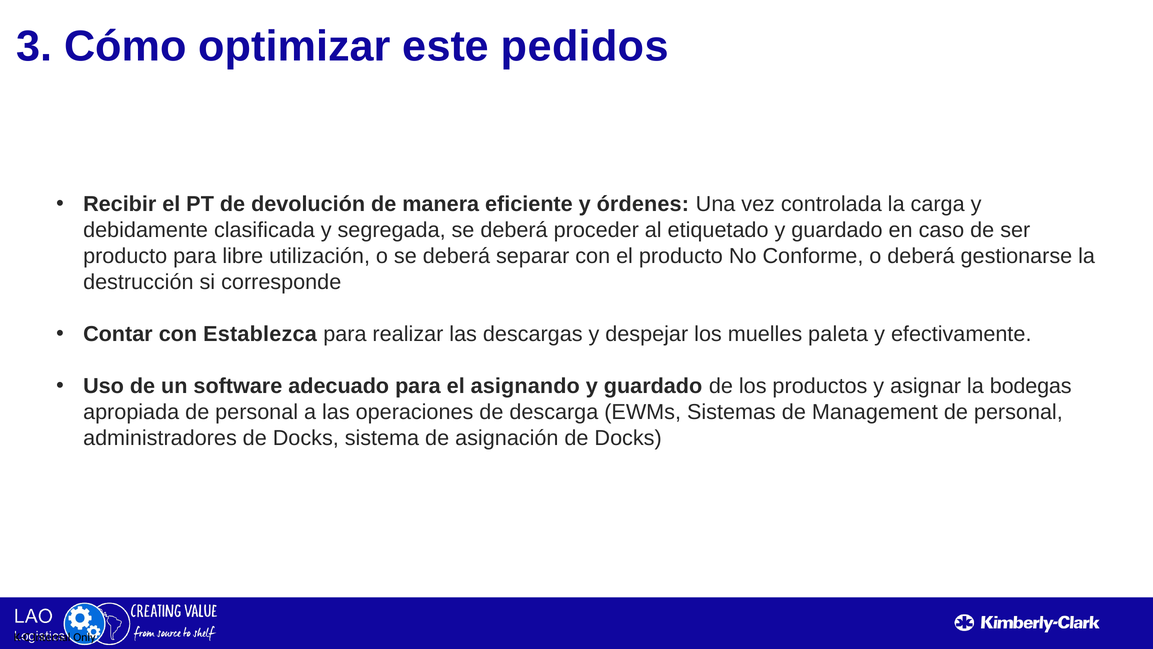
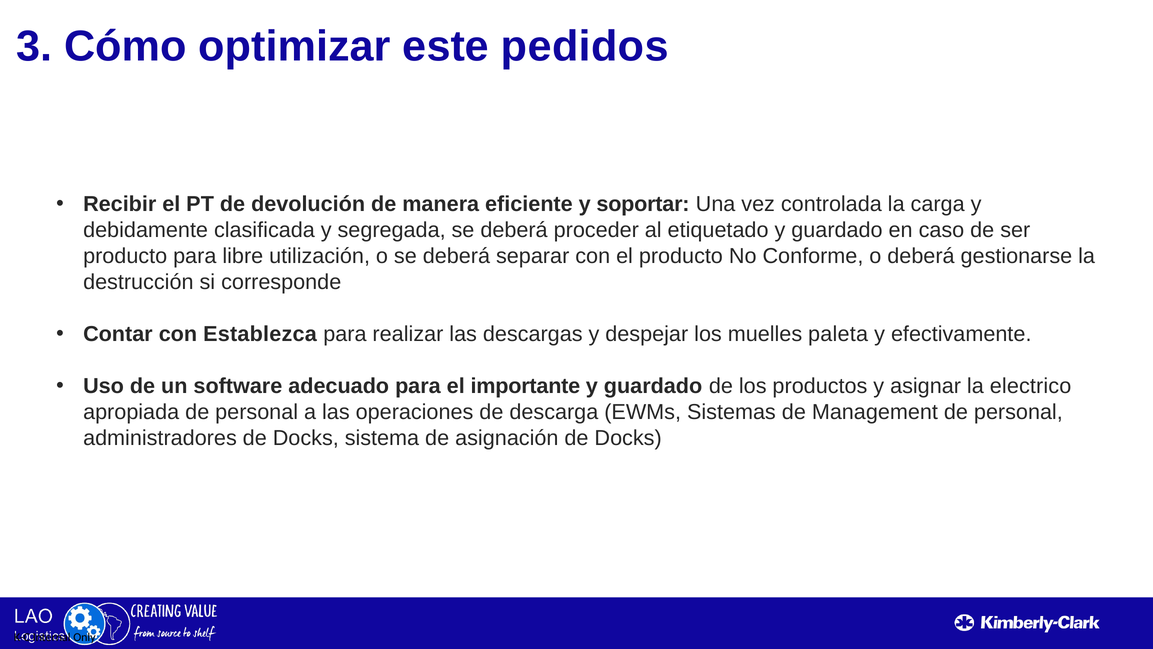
órdenes: órdenes -> soportar
asignando: asignando -> importante
bodegas: bodegas -> electrico
